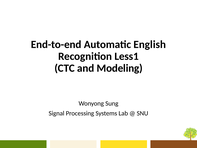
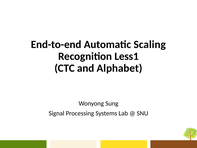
English: English -> Scaling
Modeling: Modeling -> Alphabet
